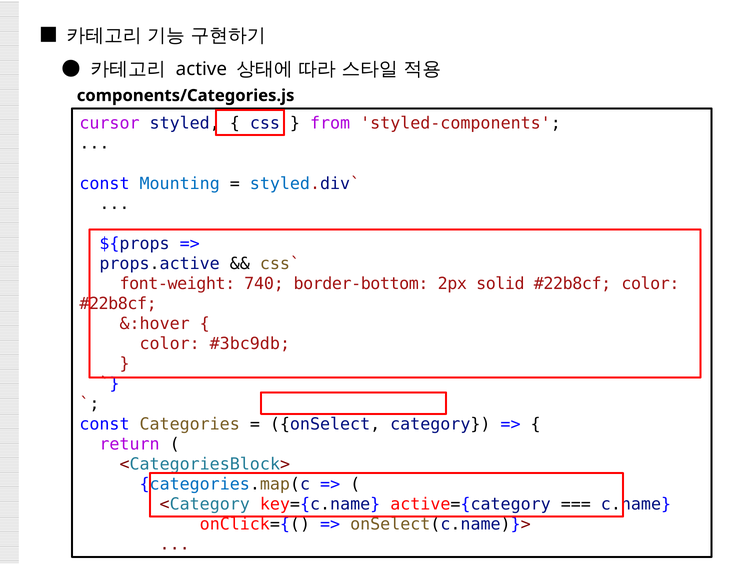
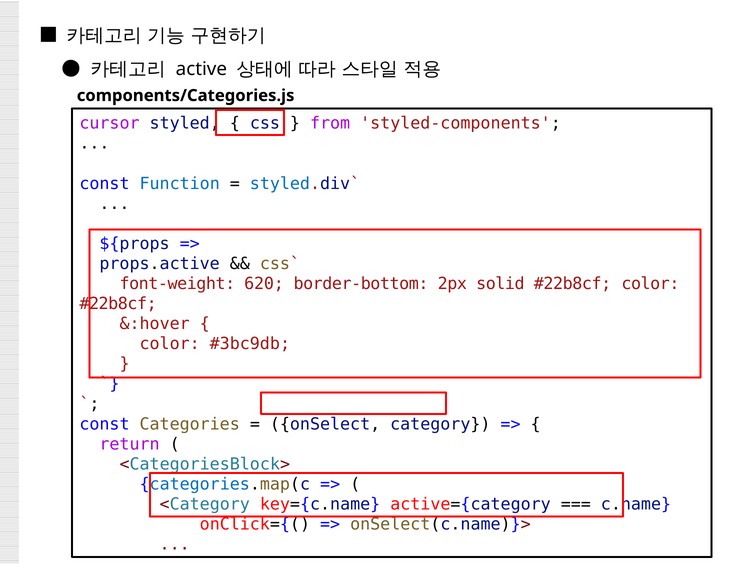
Mounting: Mounting -> Function
740: 740 -> 620
